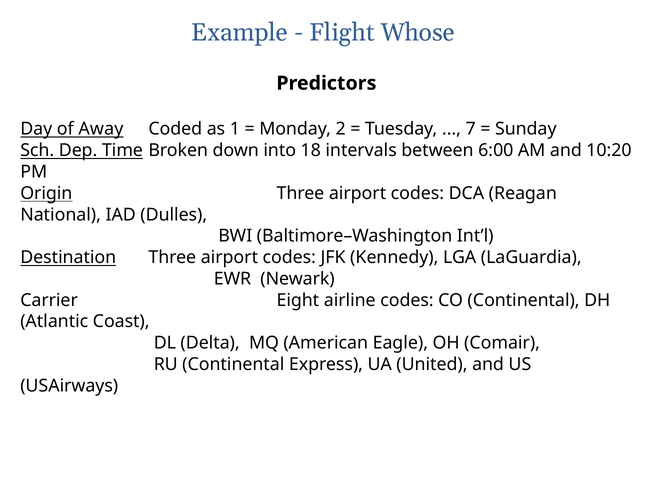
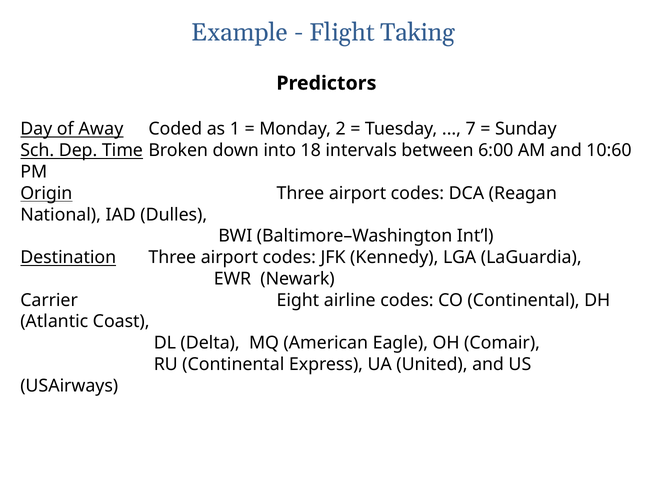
Whose: Whose -> Taking
10:20: 10:20 -> 10:60
